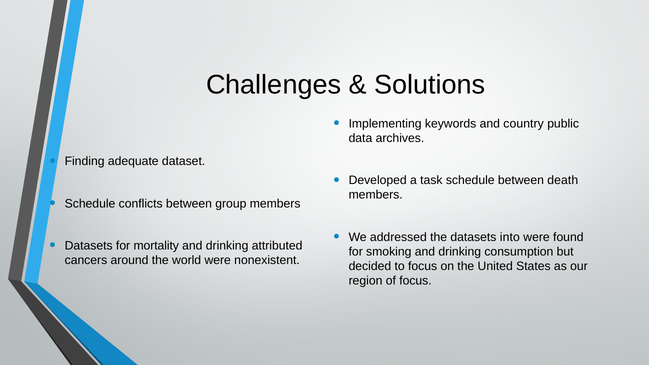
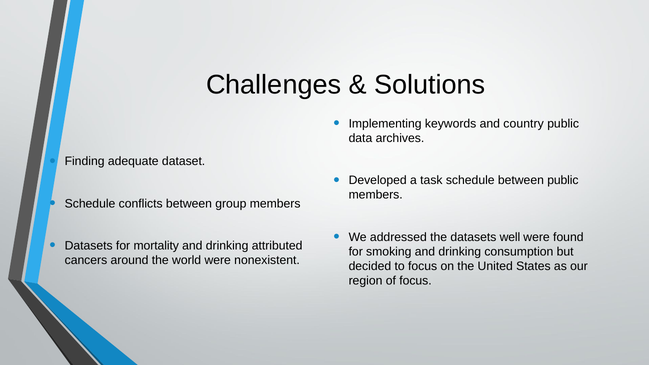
between death: death -> public
into: into -> well
